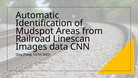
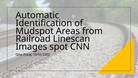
data: data -> spot
